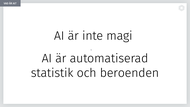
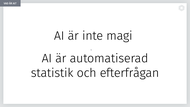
beroenden: beroenden -> efterfrågan
